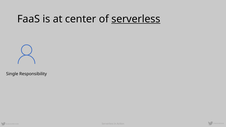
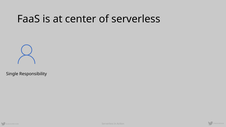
serverless at (136, 19) underline: present -> none
